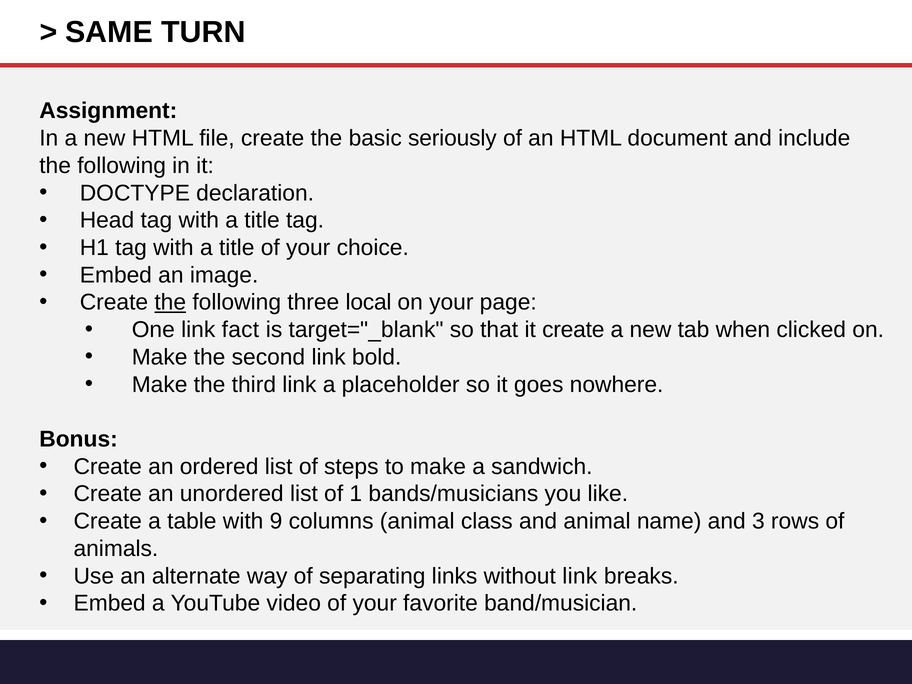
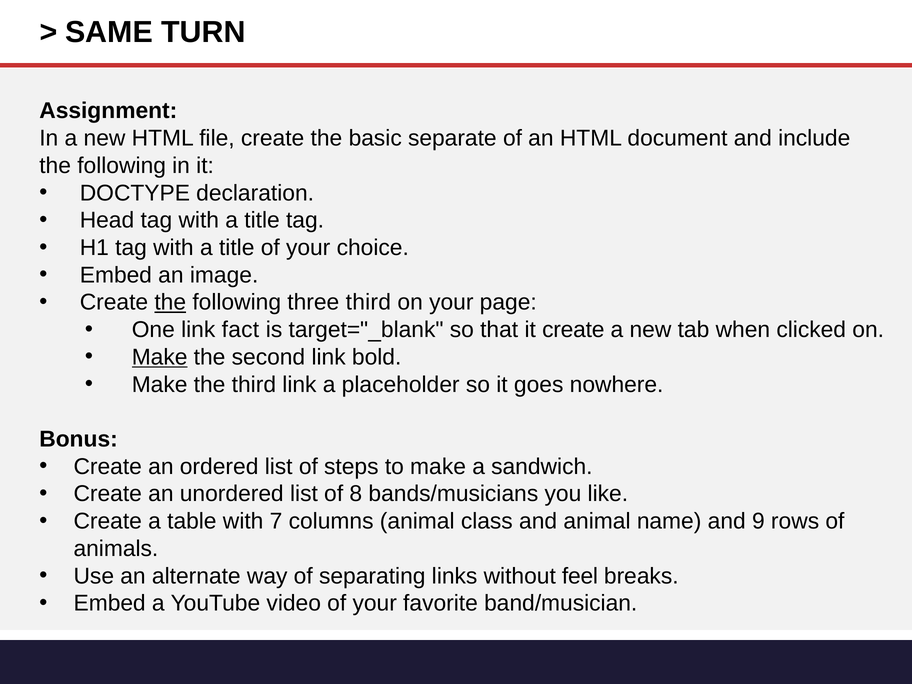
seriously: seriously -> separate
three local: local -> third
Make at (160, 357) underline: none -> present
1: 1 -> 8
9: 9 -> 7
3: 3 -> 9
without link: link -> feel
